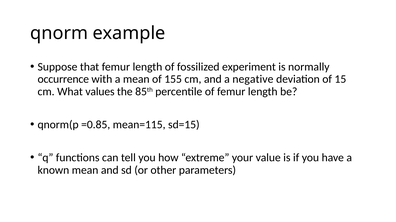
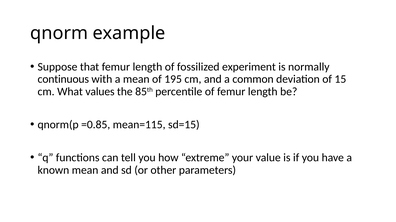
occurrence: occurrence -> continuous
155: 155 -> 195
negative: negative -> common
